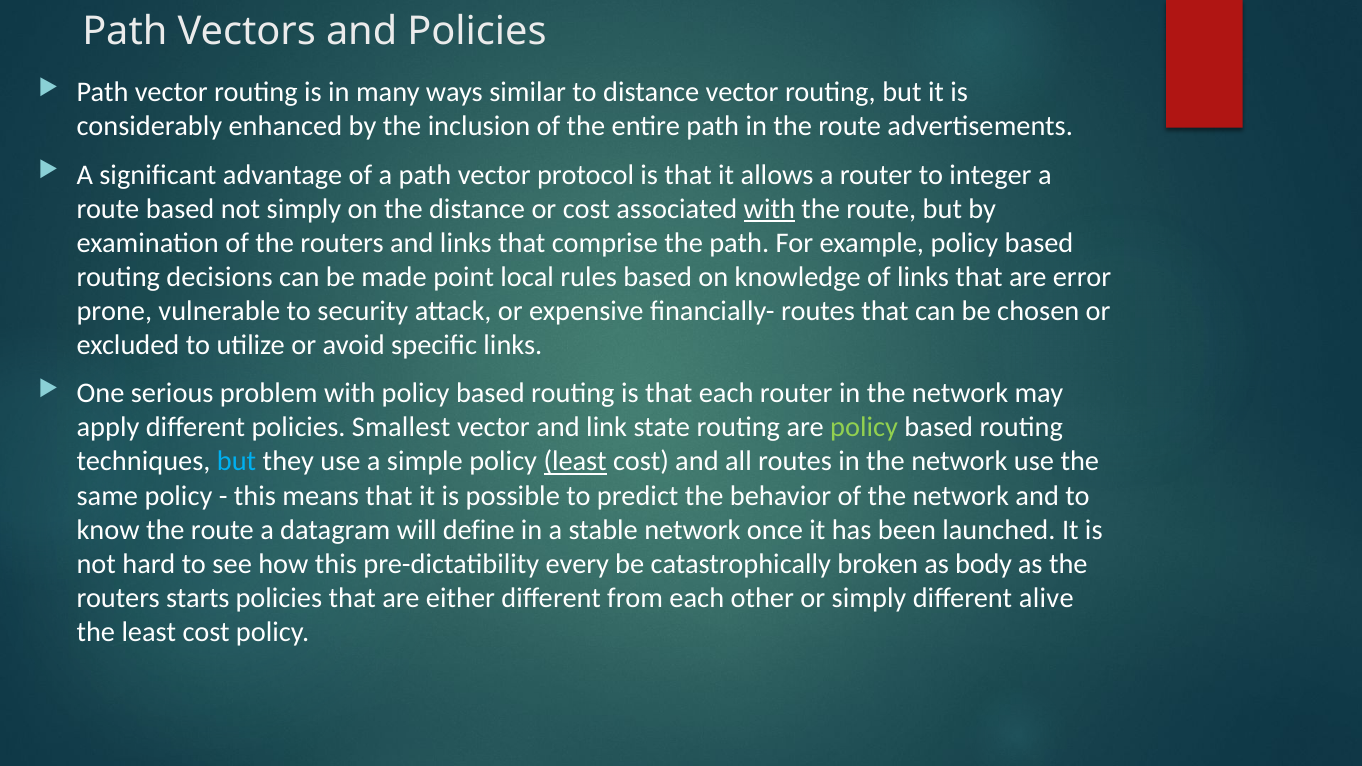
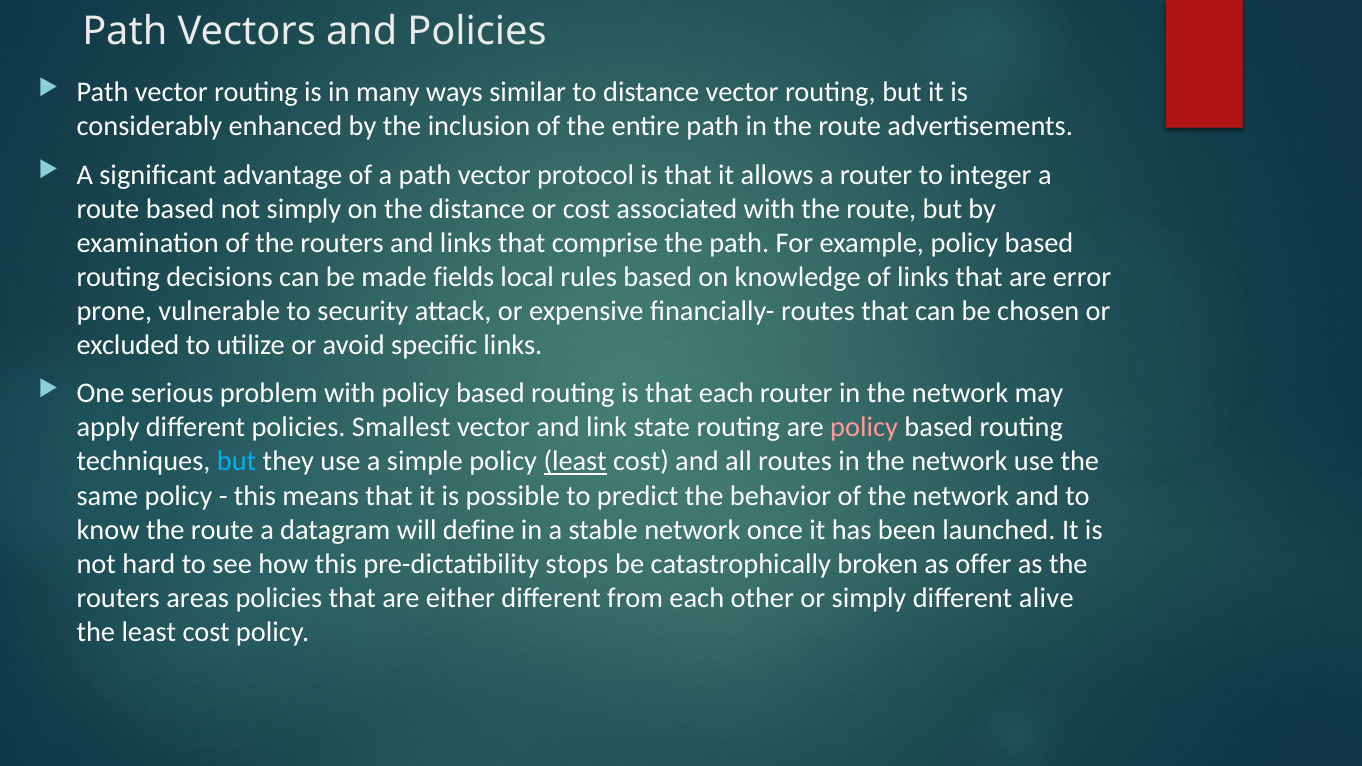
with at (769, 209) underline: present -> none
point: point -> fields
policy at (864, 428) colour: light green -> pink
every: every -> stops
body: body -> offer
starts: starts -> areas
